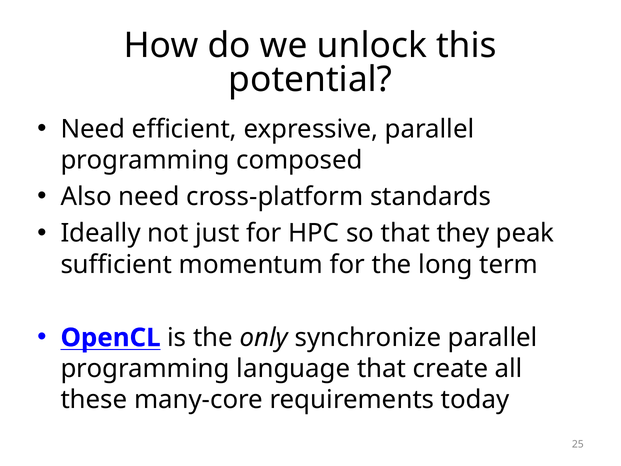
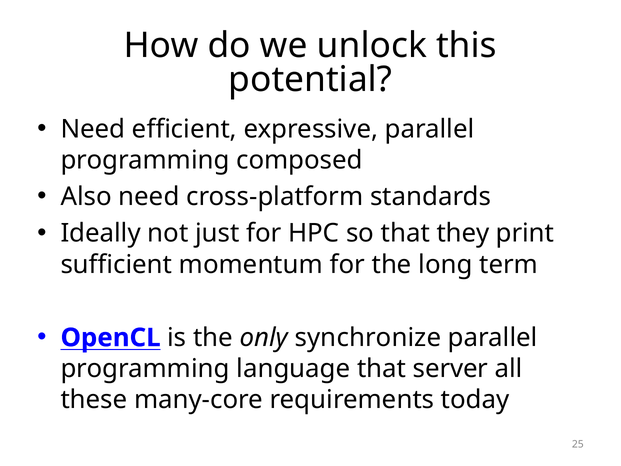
peak: peak -> print
create: create -> server
